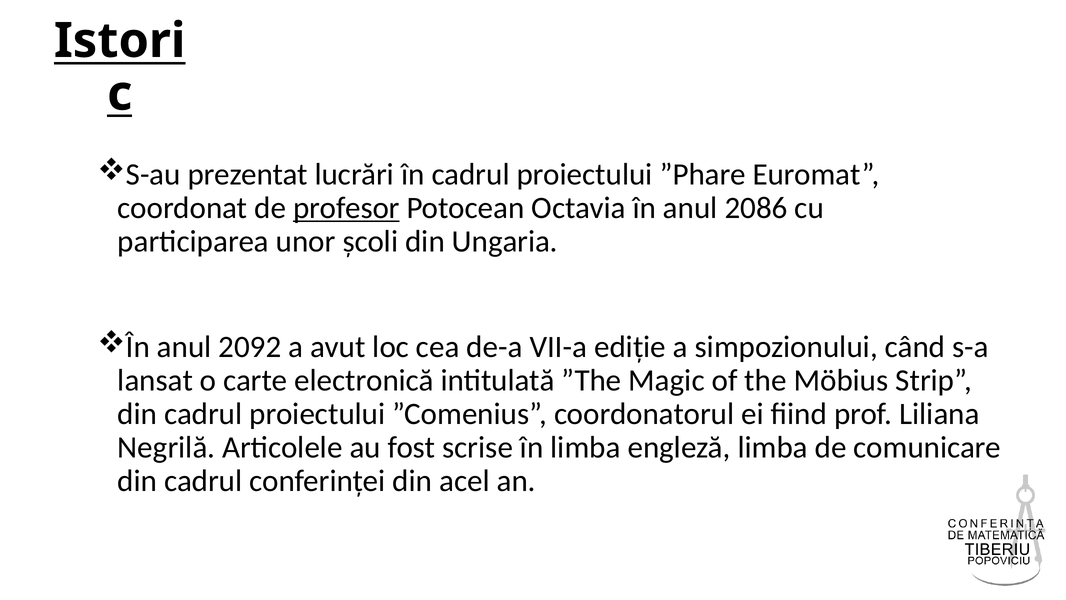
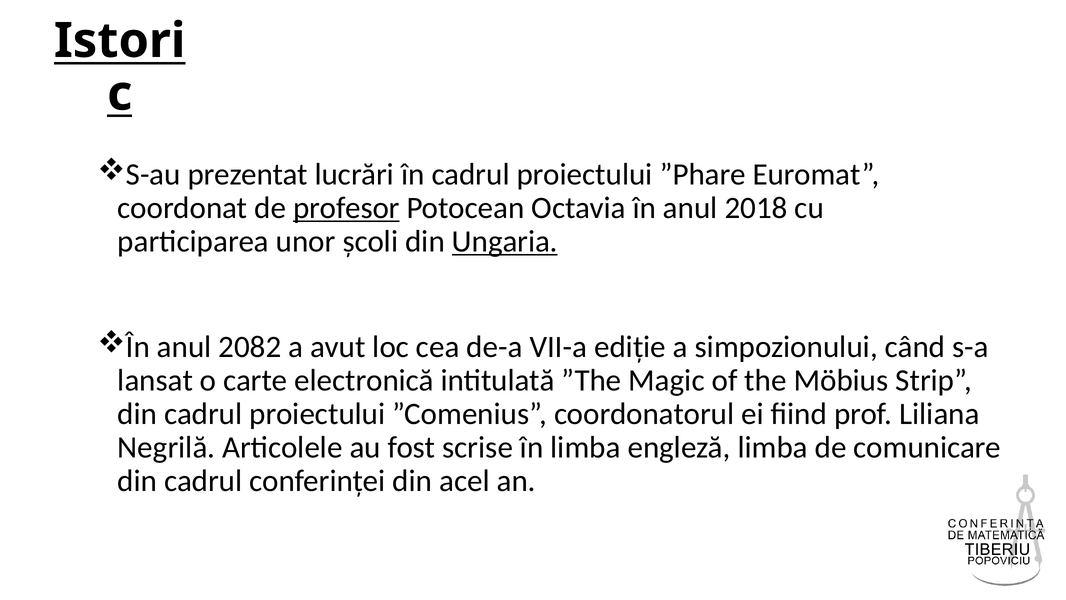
2086: 2086 -> 2018
Ungaria underline: none -> present
2092: 2092 -> 2082
